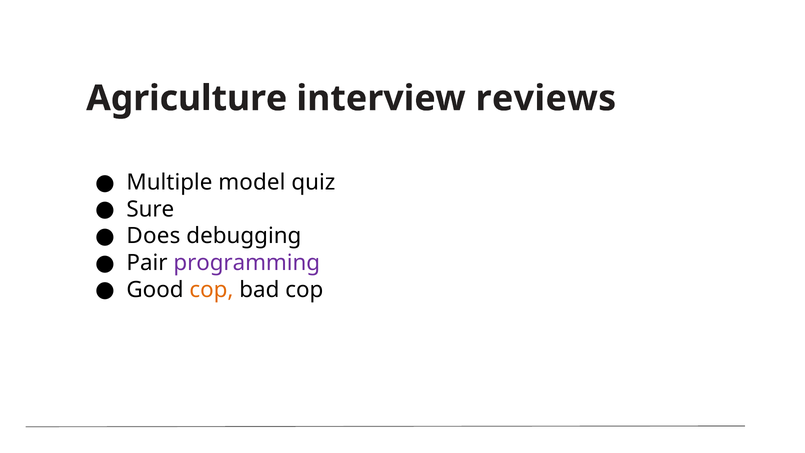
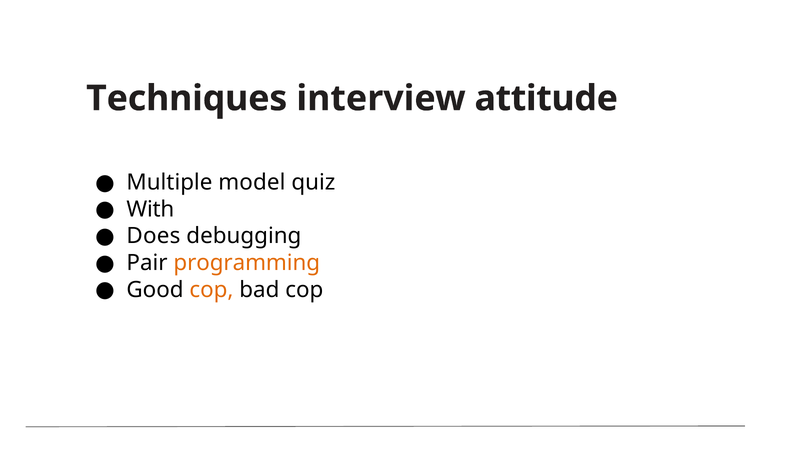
Agriculture: Agriculture -> Techniques
reviews: reviews -> attitude
Sure: Sure -> With
programming colour: purple -> orange
